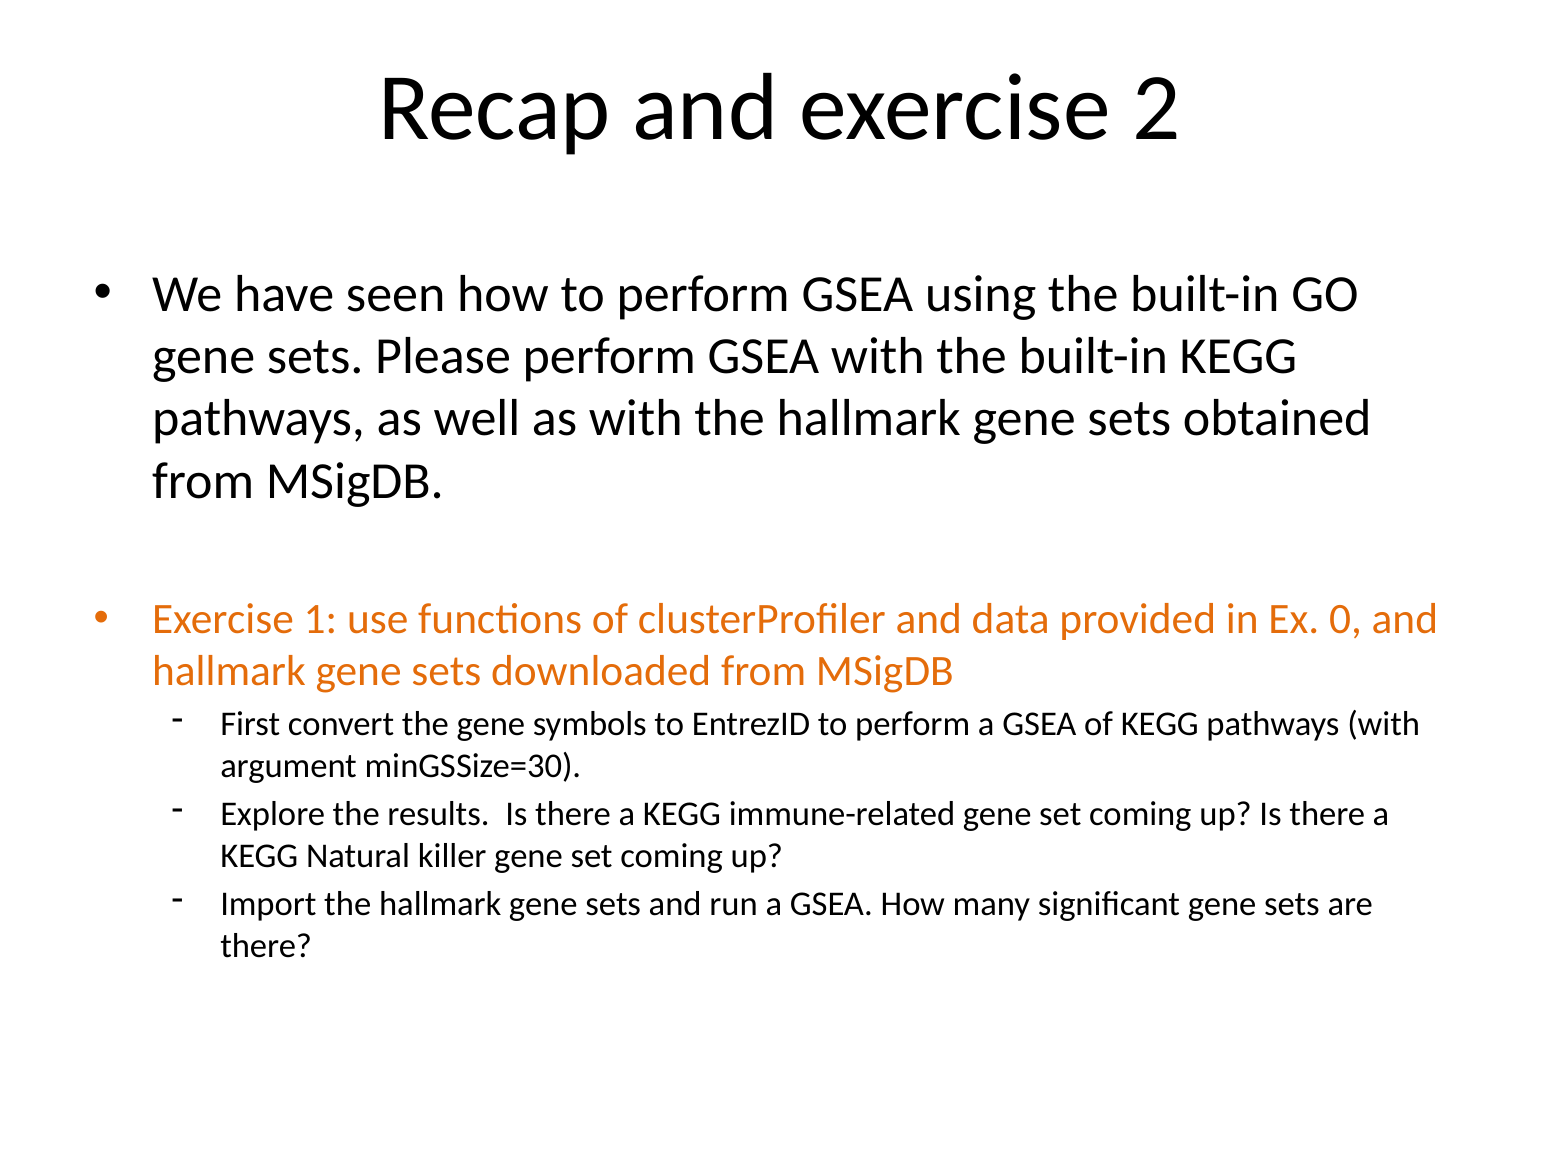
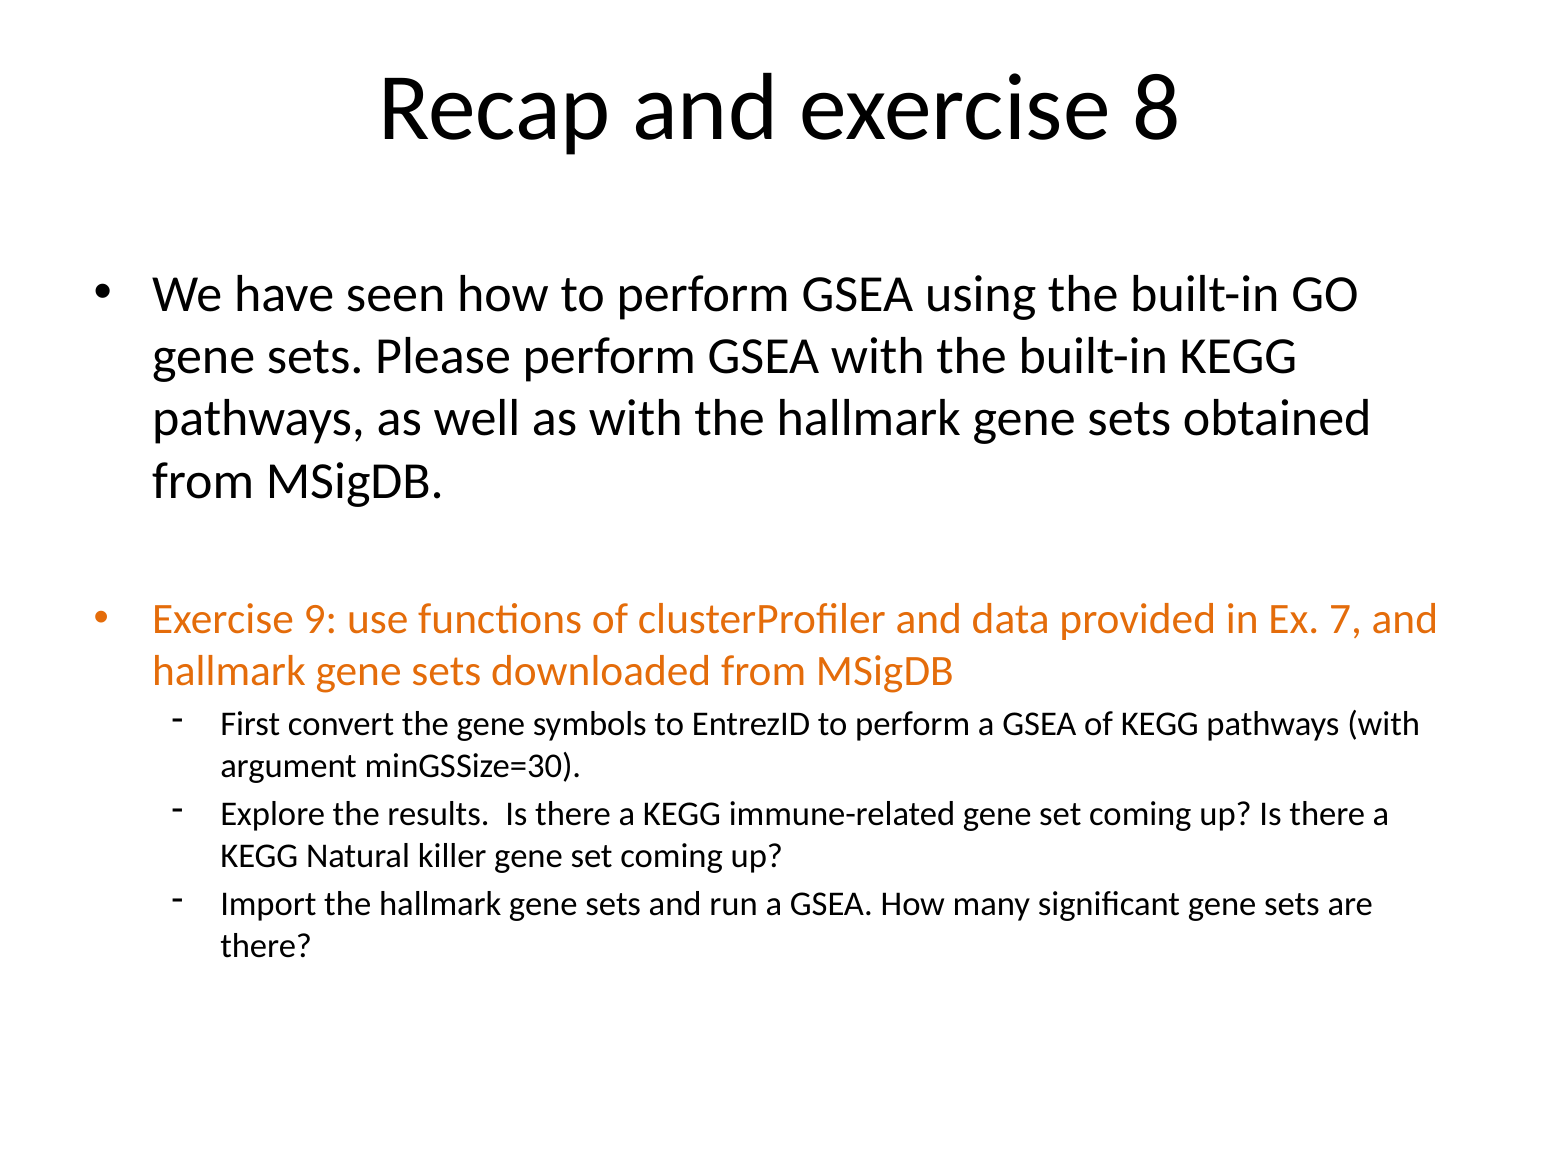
2: 2 -> 8
1: 1 -> 9
0: 0 -> 7
